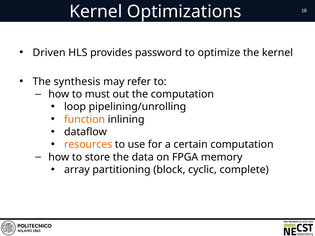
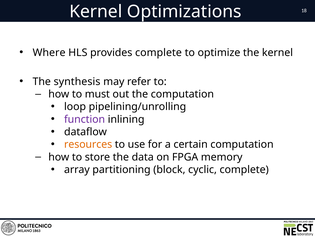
Driven: Driven -> Where
provides password: password -> complete
function colour: orange -> purple
